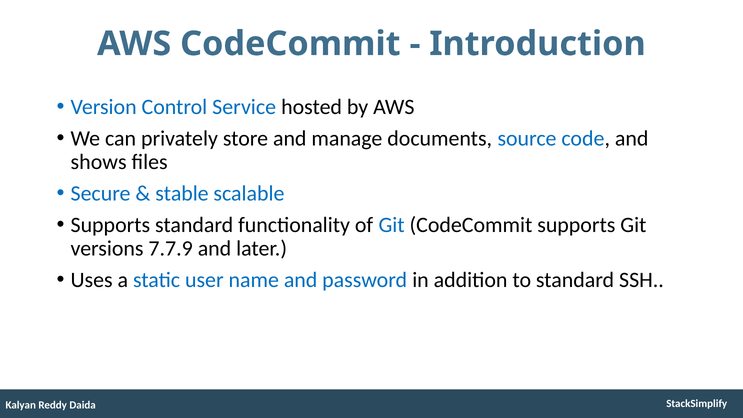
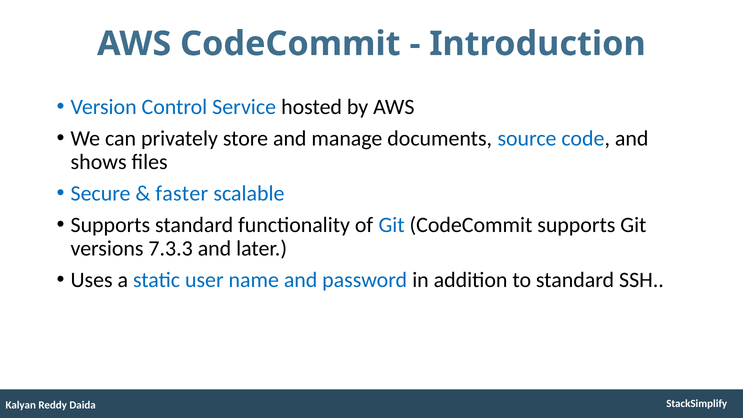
stable: stable -> faster
7.7.9: 7.7.9 -> 7.3.3
